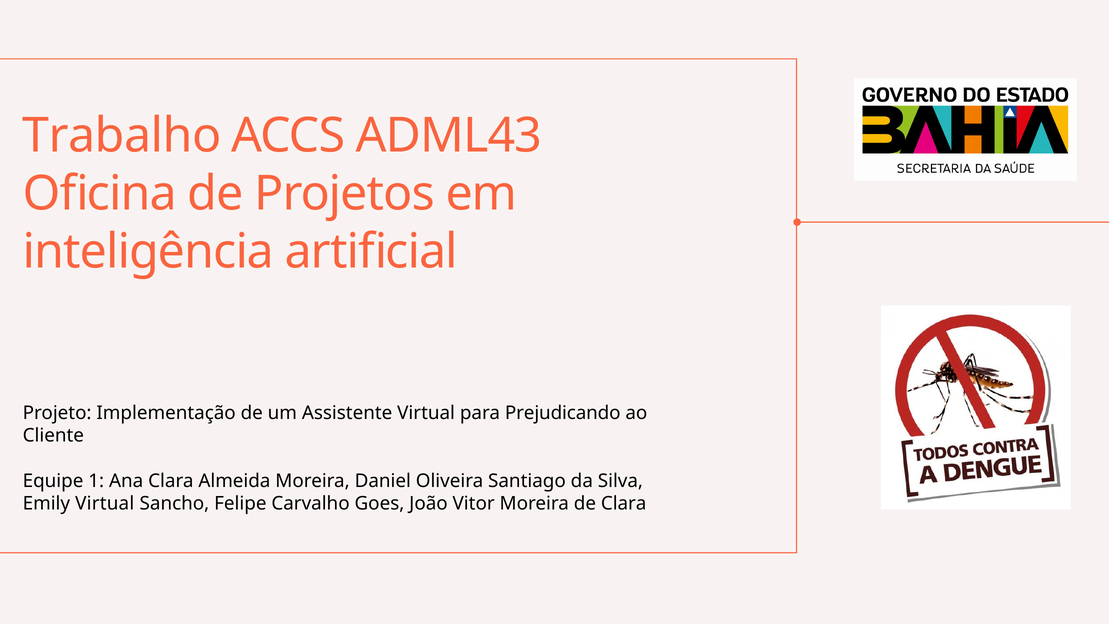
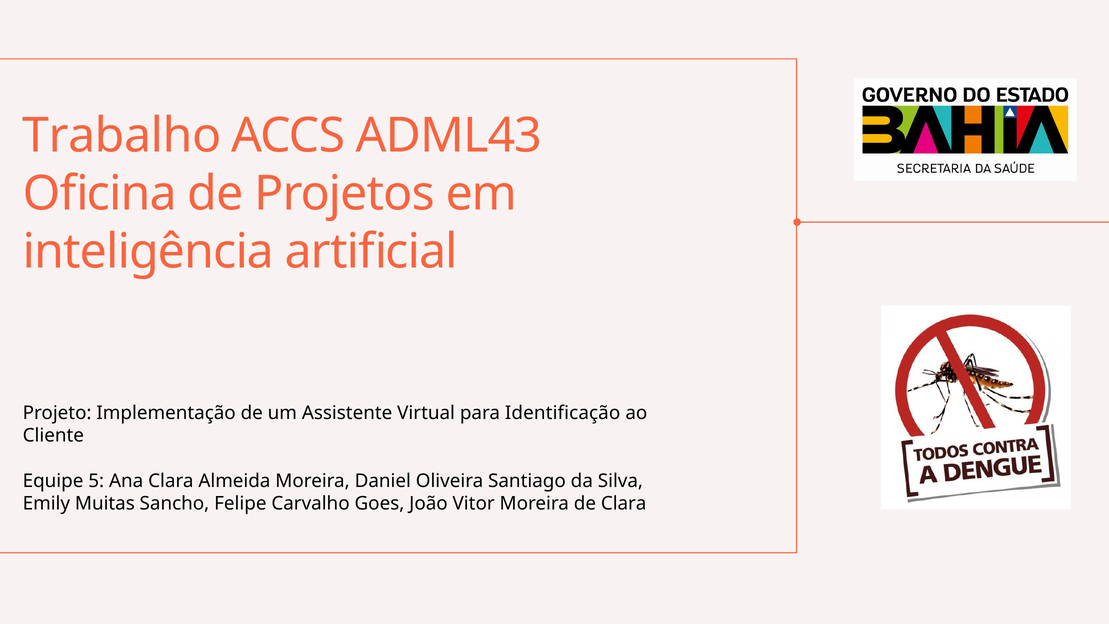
Prejudicando: Prejudicando -> Identificação
1: 1 -> 5
Emily Virtual: Virtual -> Muitas
